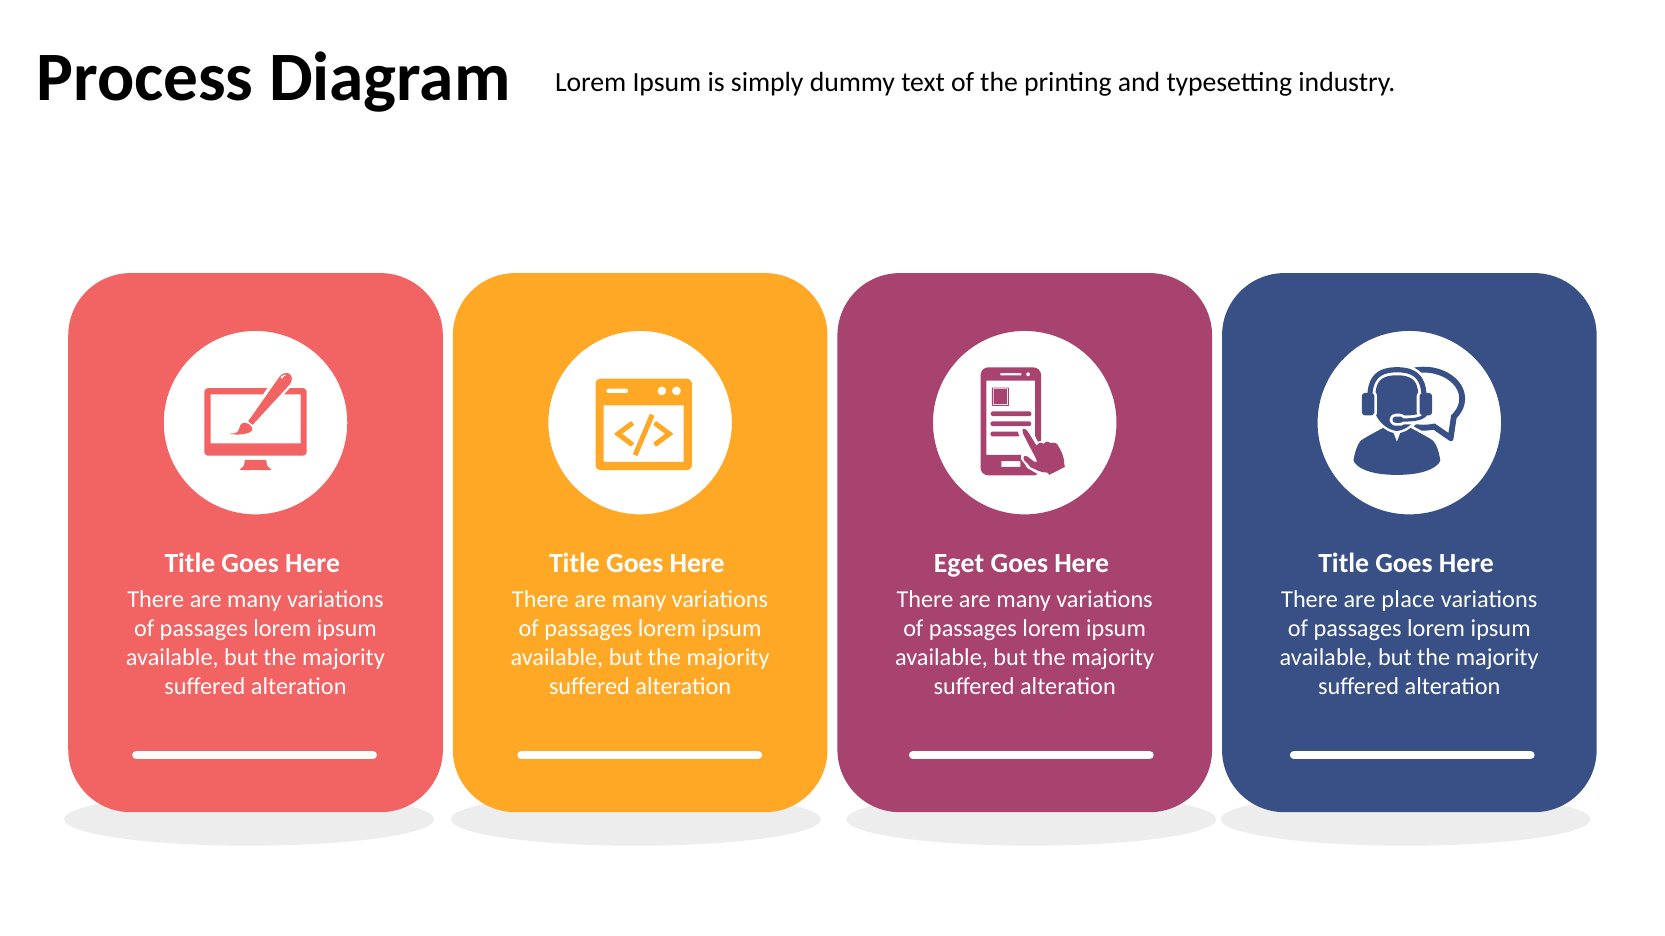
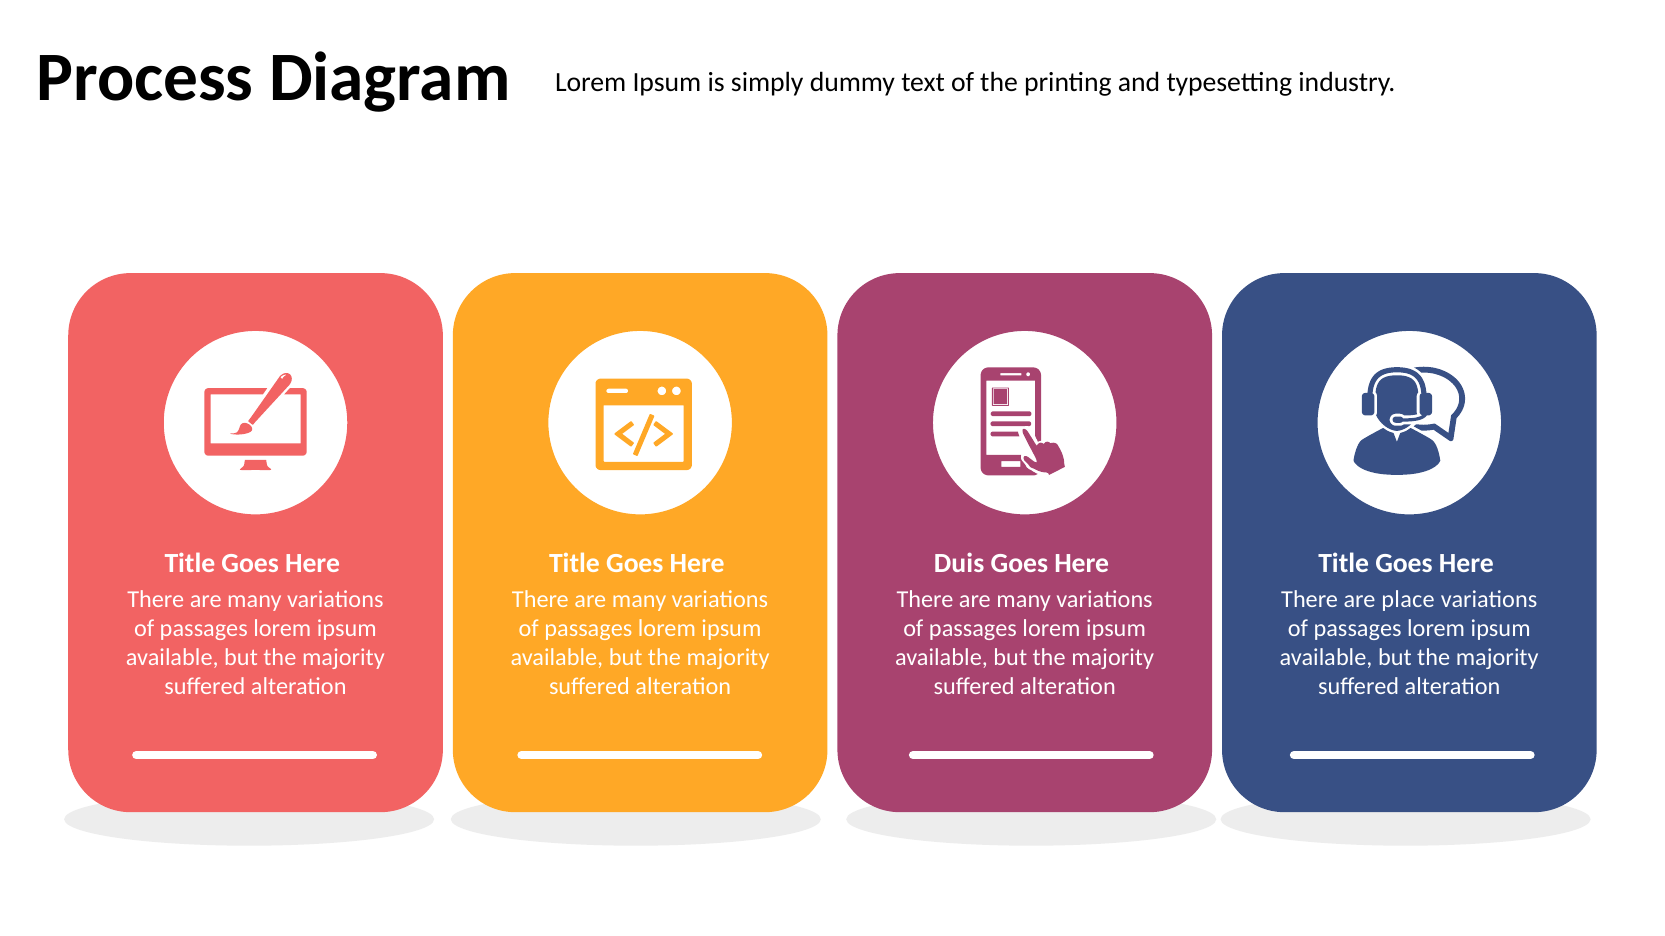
Eget: Eget -> Duis
